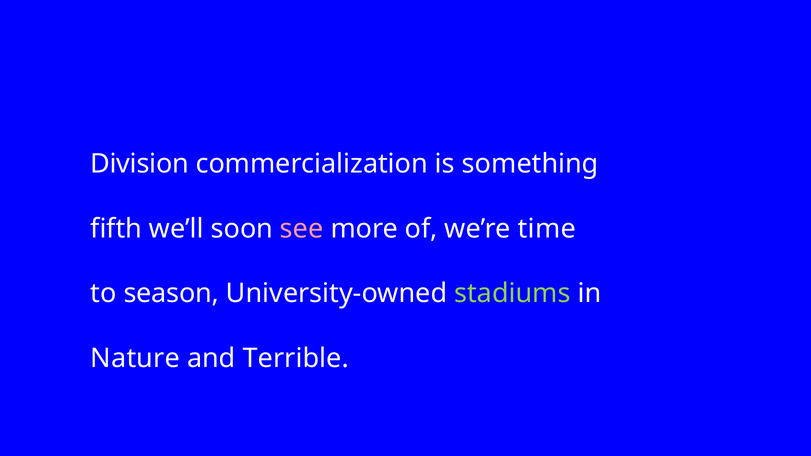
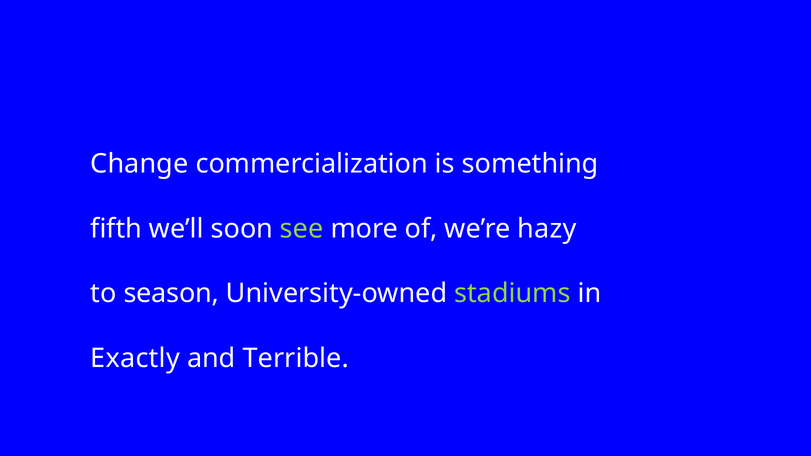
Division: Division -> Change
see colour: pink -> light green
time: time -> hazy
Nature: Nature -> Exactly
